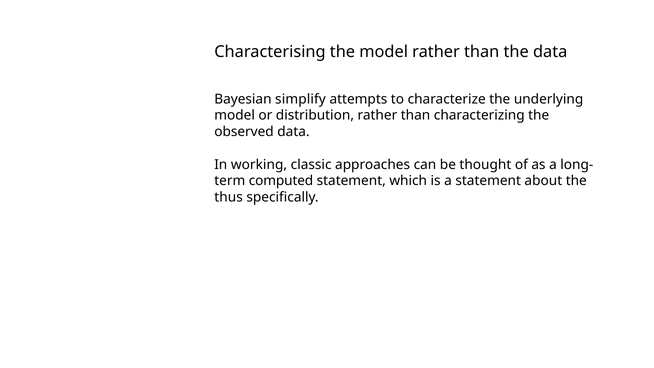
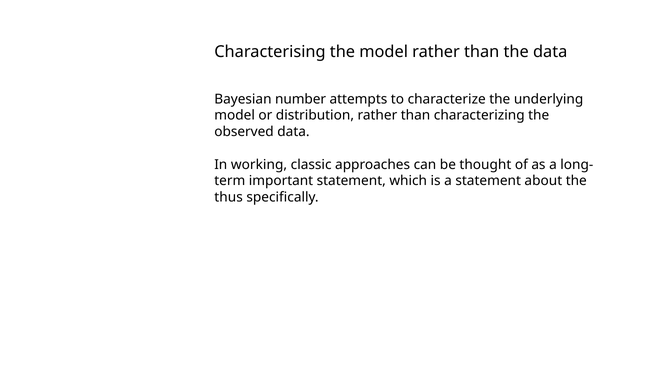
simplify: simplify -> number
computed: computed -> important
